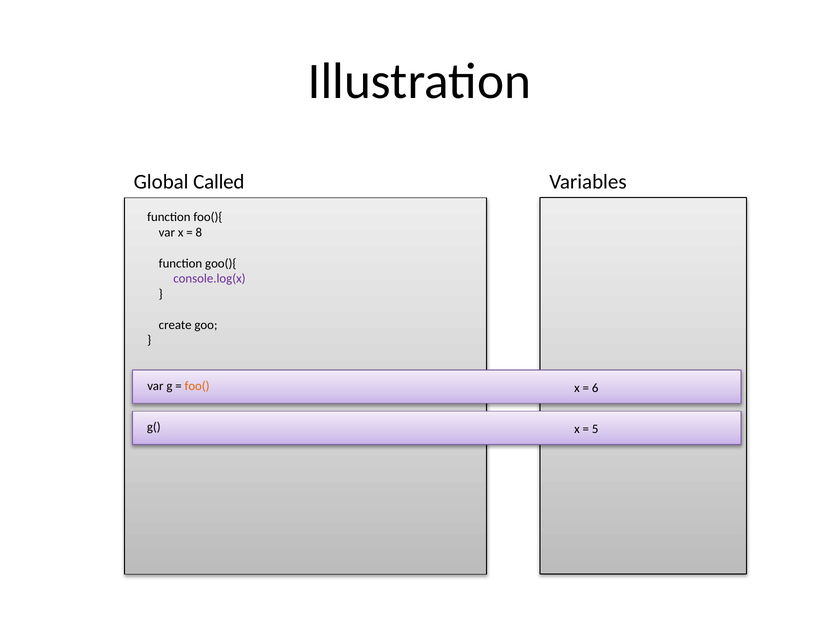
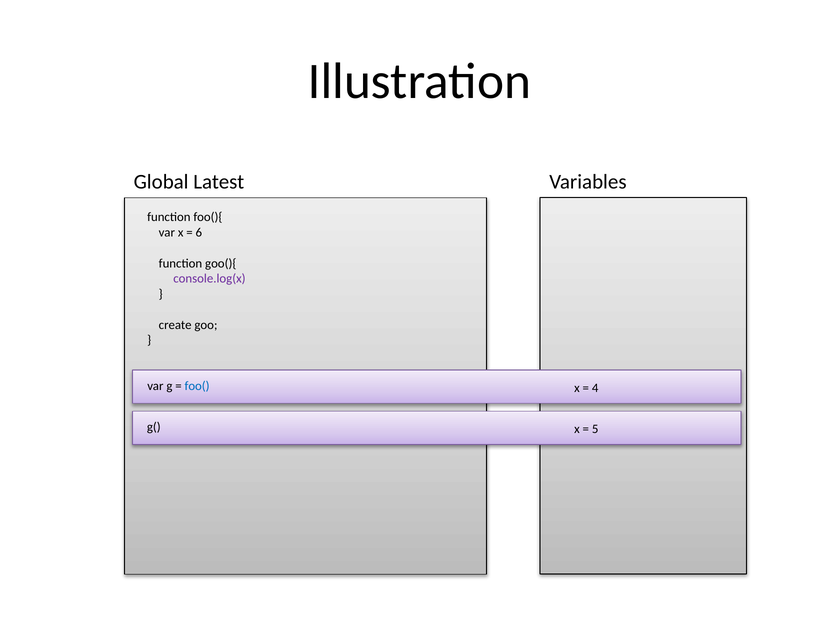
Called: Called -> Latest
8: 8 -> 6
foo( colour: orange -> blue
6: 6 -> 4
